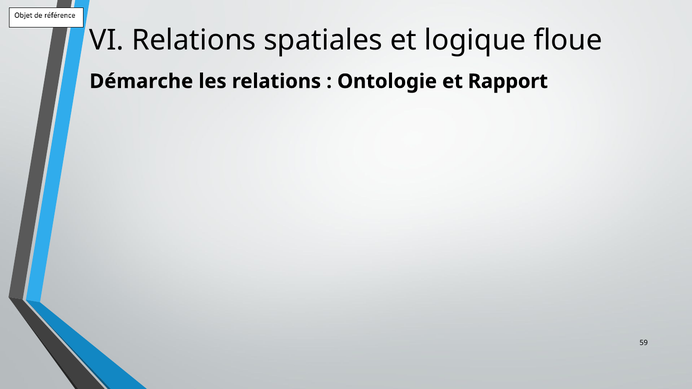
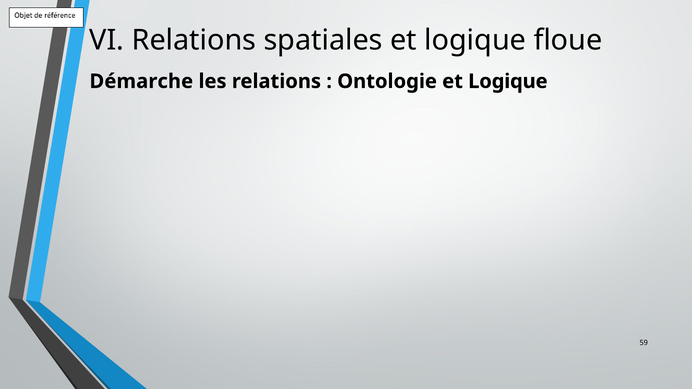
Ontologie et Rapport: Rapport -> Logique
